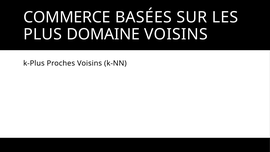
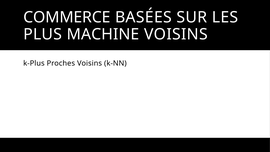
DOMAINE: DOMAINE -> MACHINE
